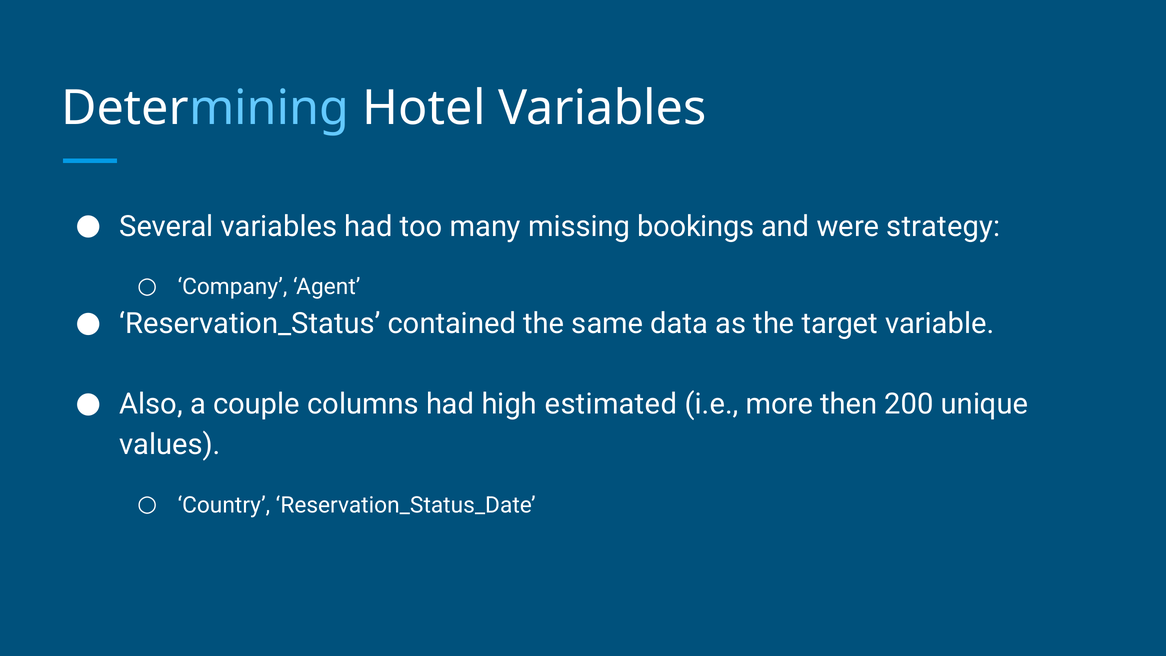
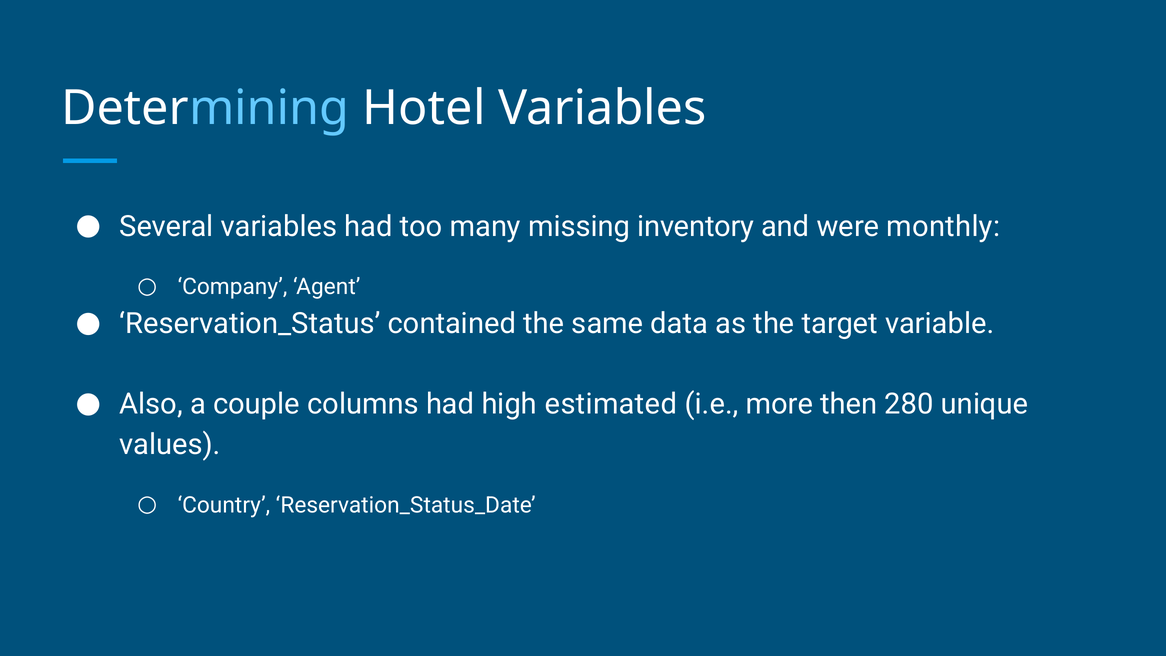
bookings: bookings -> inventory
strategy: strategy -> monthly
200: 200 -> 280
